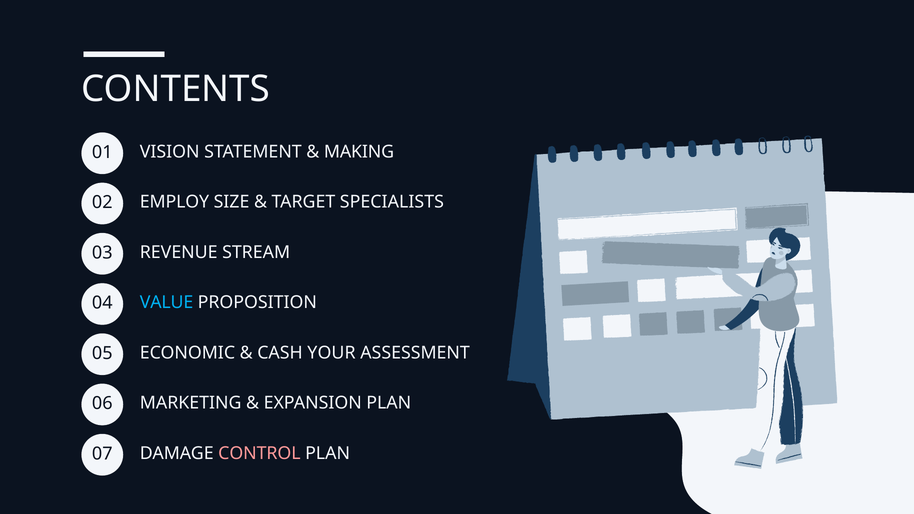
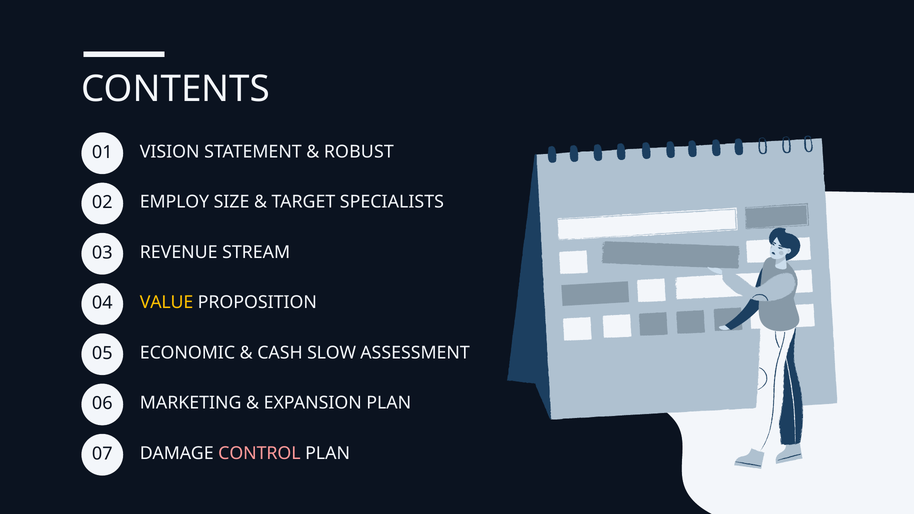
MAKING: MAKING -> ROBUST
VALUE colour: light blue -> yellow
YOUR: YOUR -> SLOW
